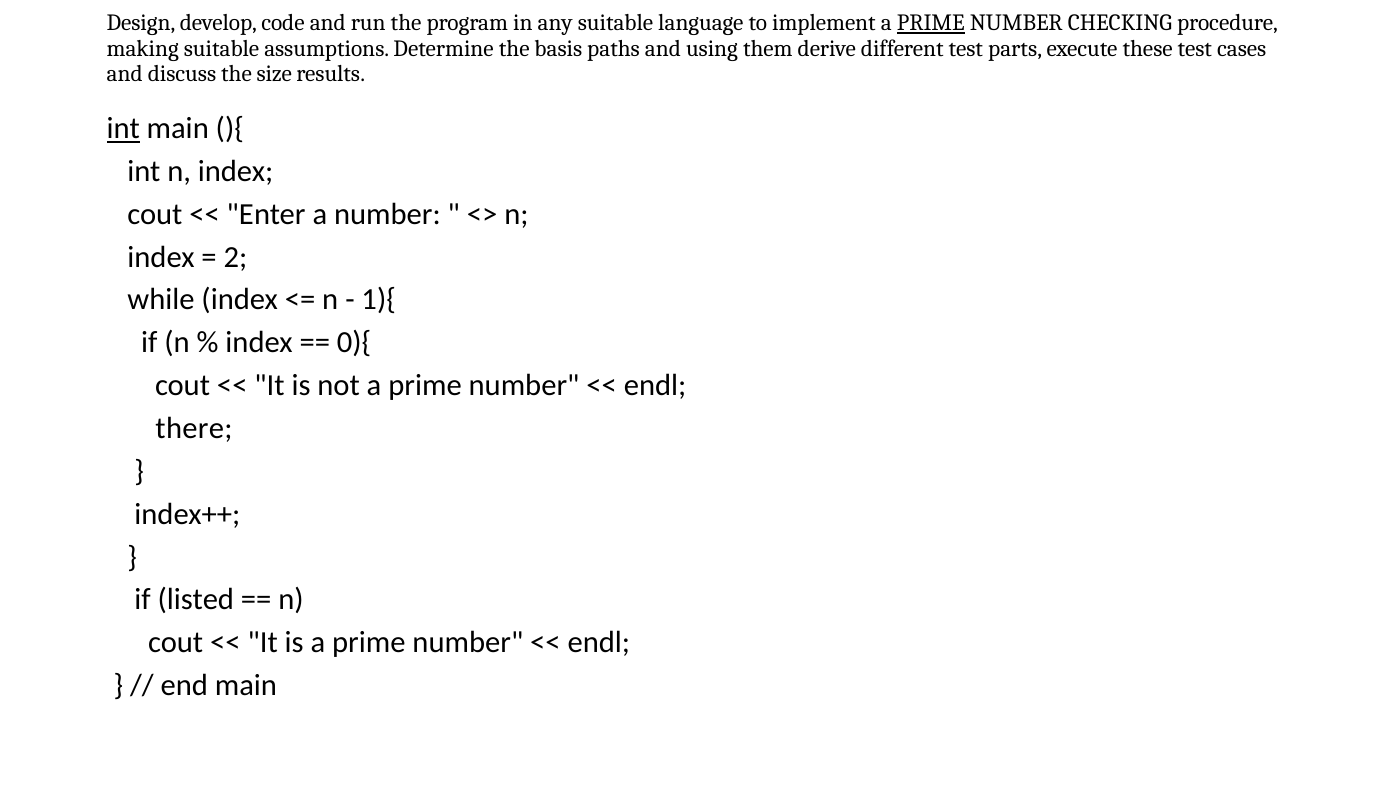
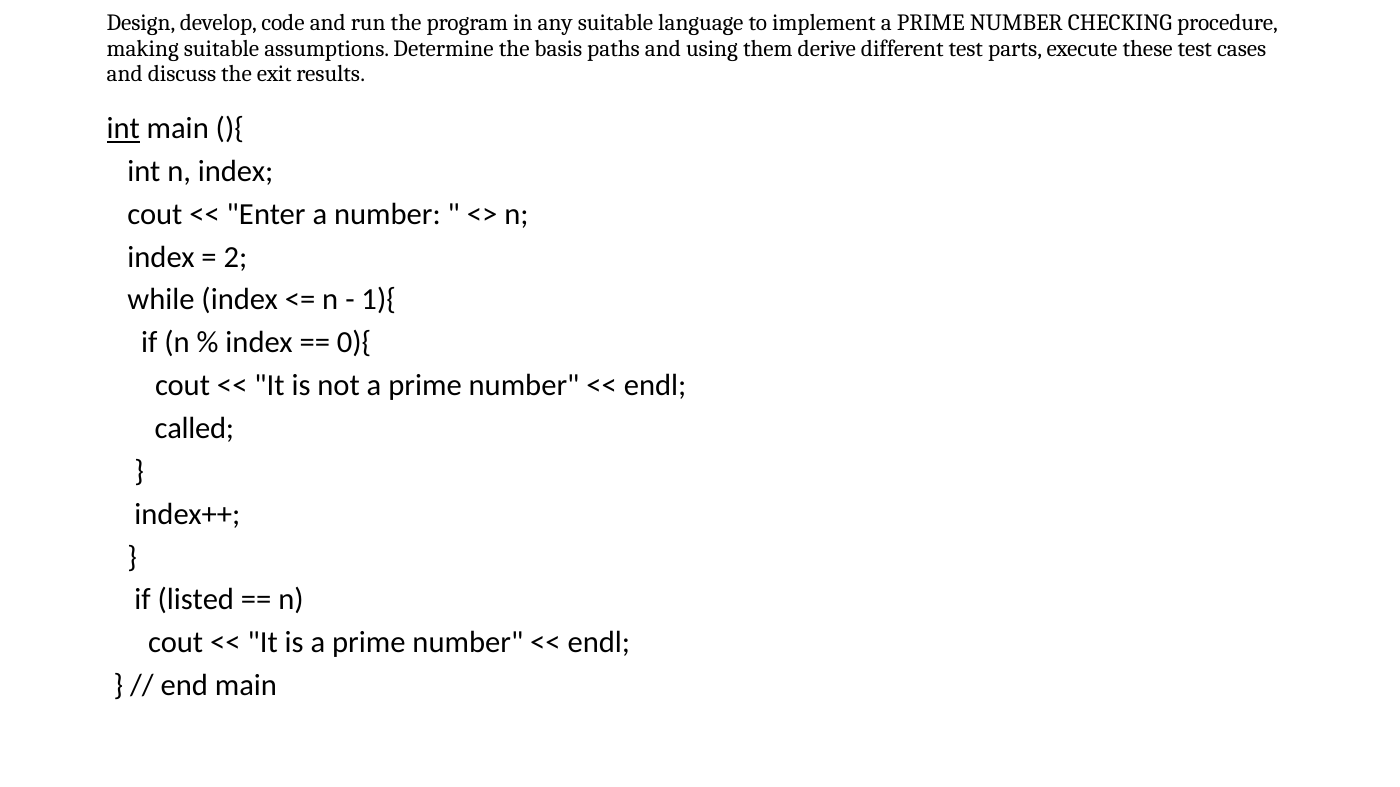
PRIME at (931, 23) underline: present -> none
size: size -> exit
there: there -> called
